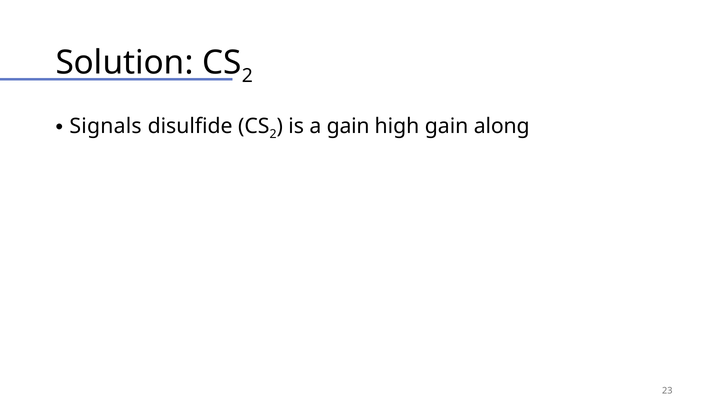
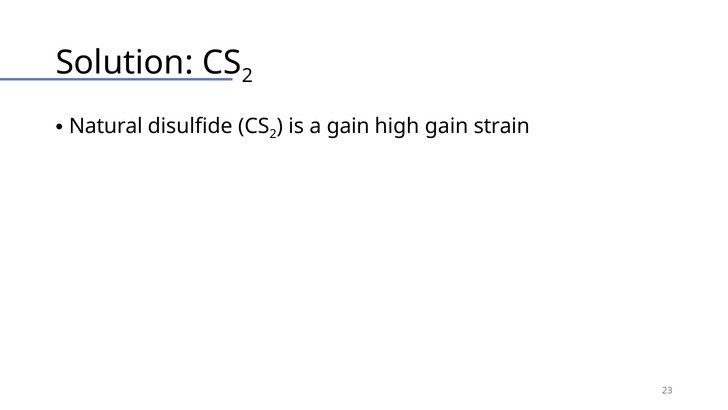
Signals: Signals -> Natural
along: along -> strain
